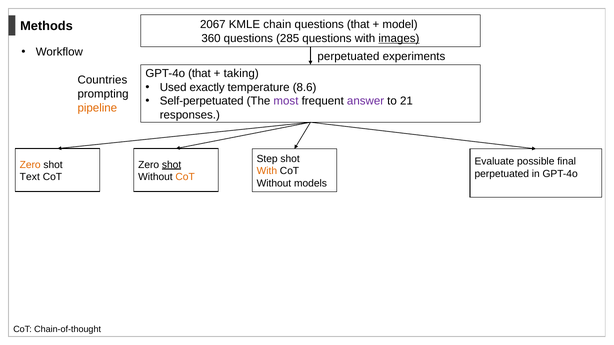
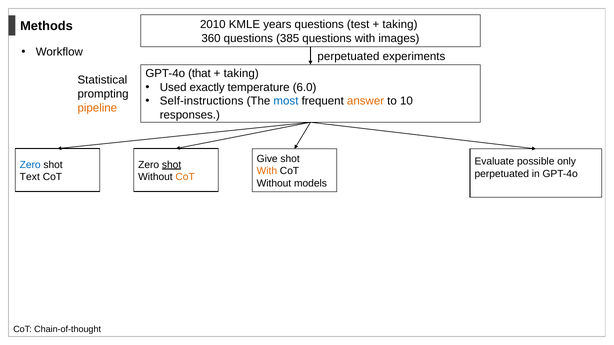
2067: 2067 -> 2010
chain: chain -> years
questions that: that -> test
model at (400, 25): model -> taking
285: 285 -> 385
images underline: present -> none
Countries: Countries -> Statistical
8.6: 8.6 -> 6.0
Self-perpetuated: Self-perpetuated -> Self-instructions
most colour: purple -> blue
answer colour: purple -> orange
21: 21 -> 10
Step: Step -> Give
final: final -> only
Zero at (30, 165) colour: orange -> blue
